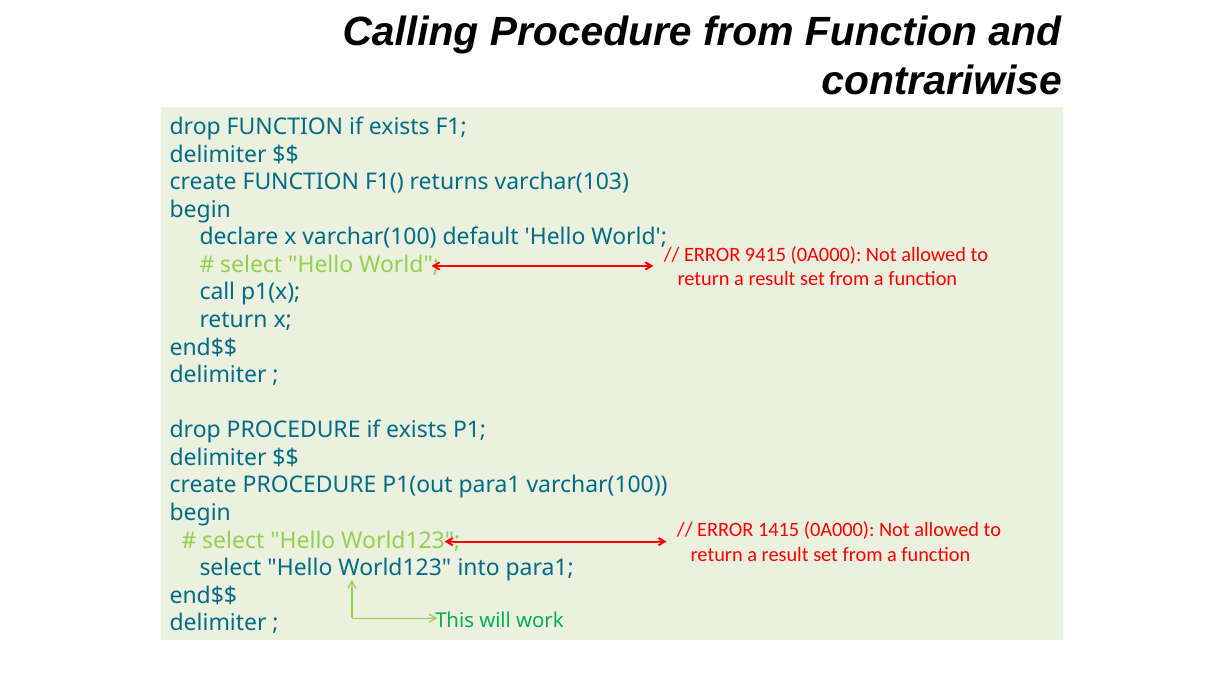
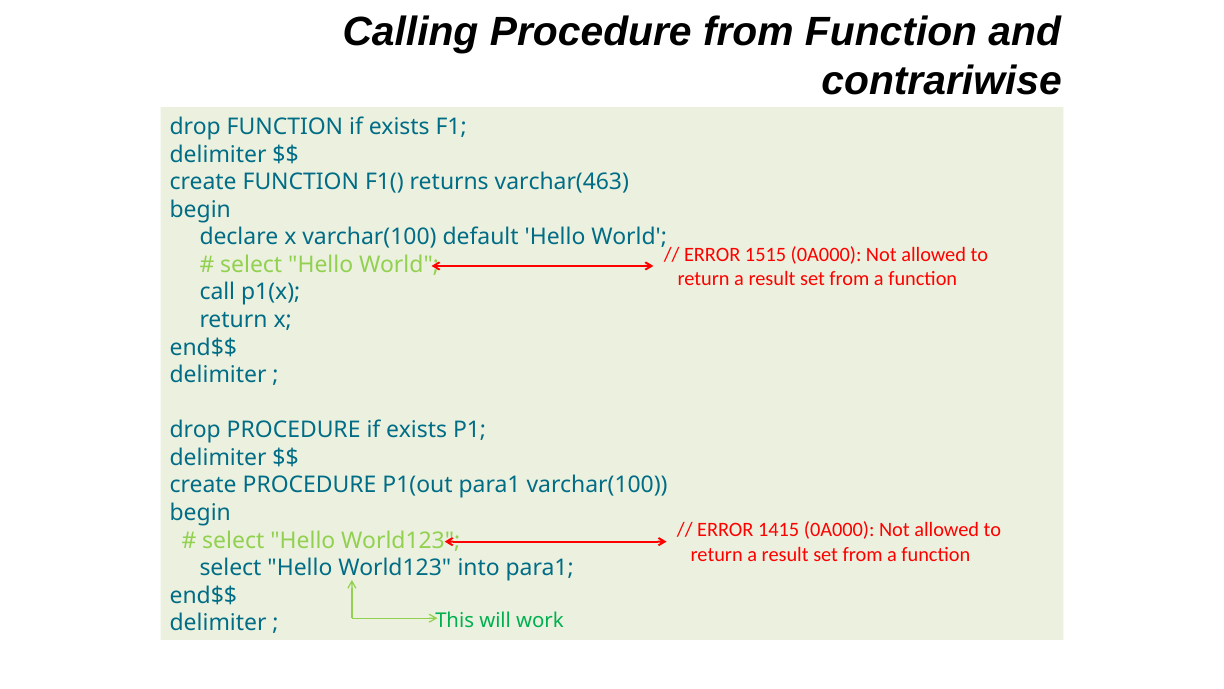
varchar(103: varchar(103 -> varchar(463
9415: 9415 -> 1515
